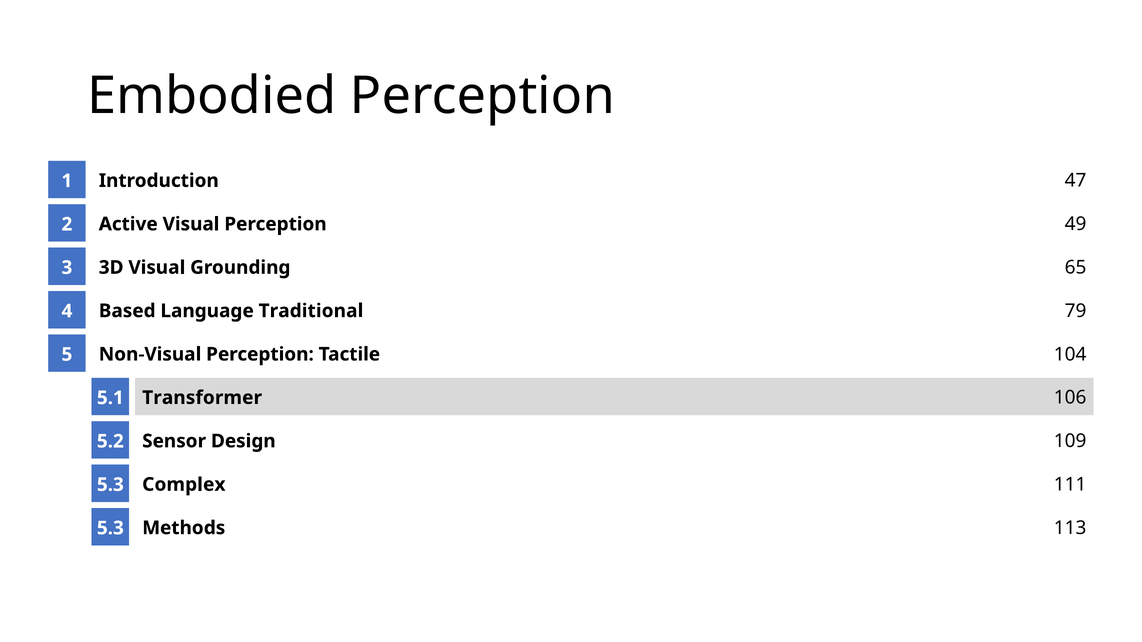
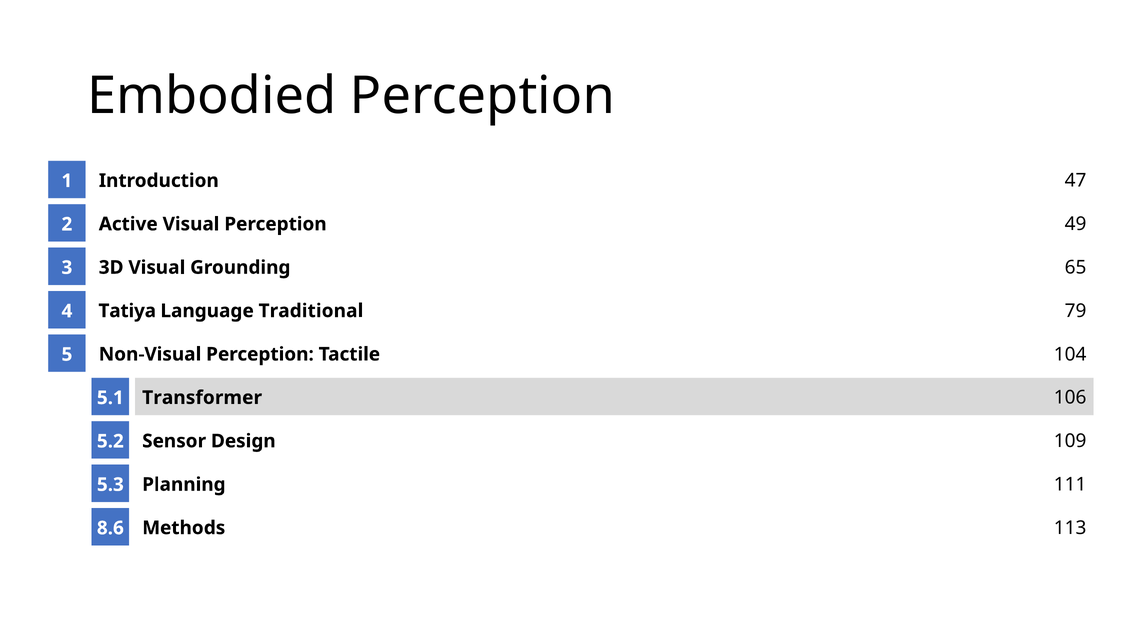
Based: Based -> Tatiya
Complex: Complex -> Planning
5.3 at (110, 528): 5.3 -> 8.6
